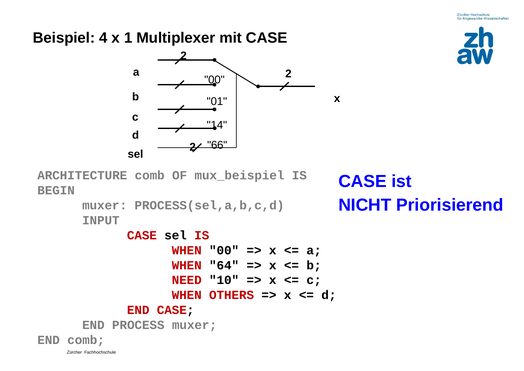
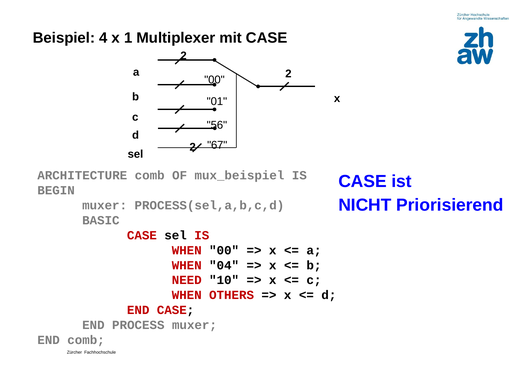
14: 14 -> 56
66: 66 -> 67
INPUT: INPUT -> BASIC
64: 64 -> 04
